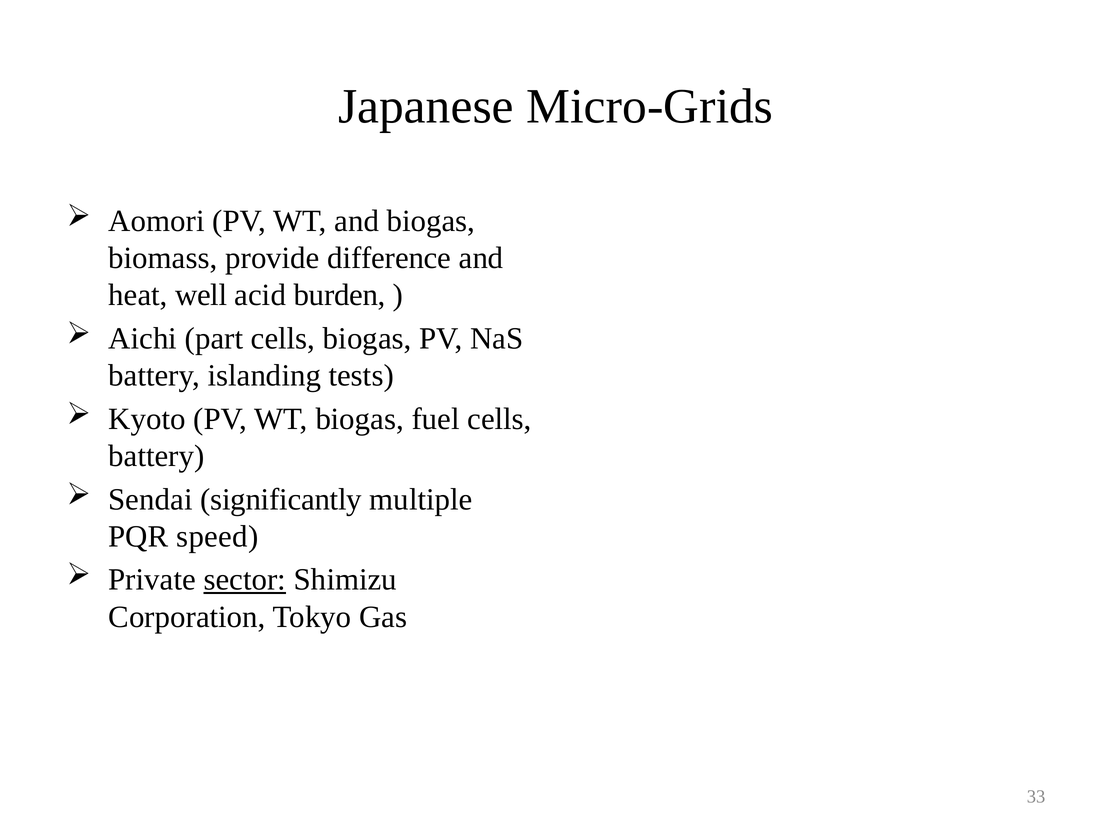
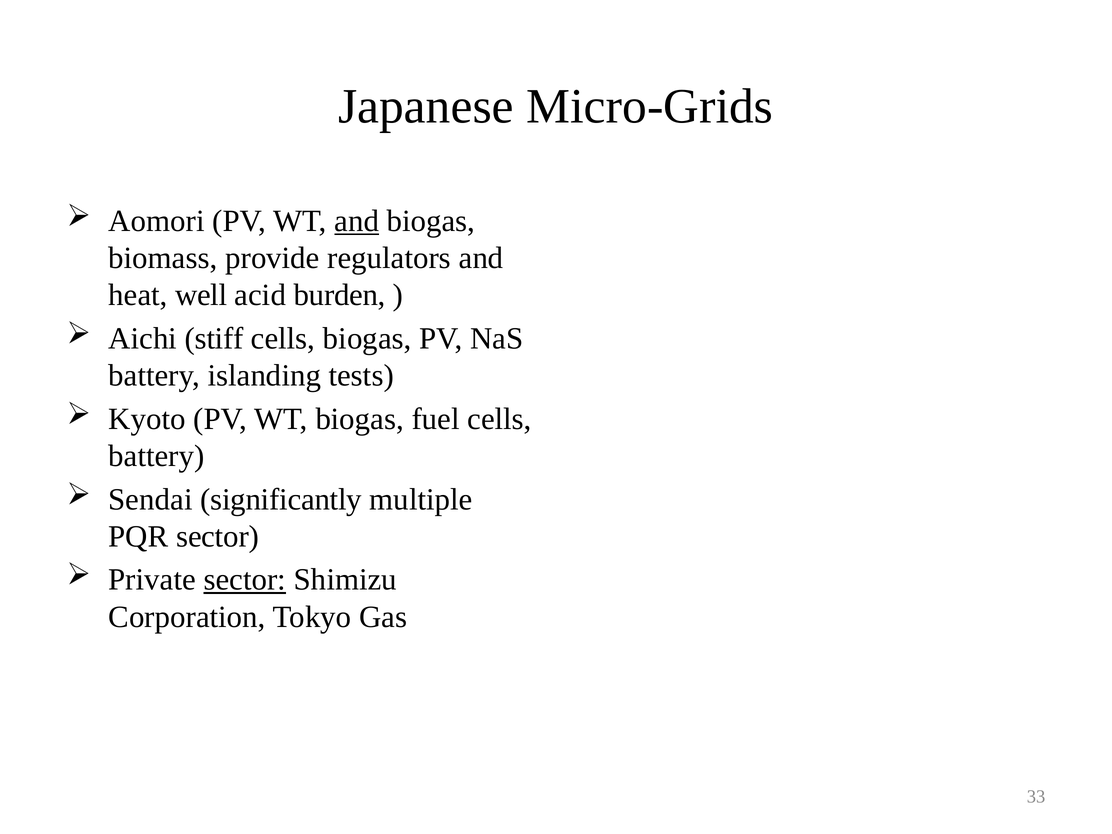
and at (357, 221) underline: none -> present
difference: difference -> regulators
part: part -> stiff
PQR speed: speed -> sector
